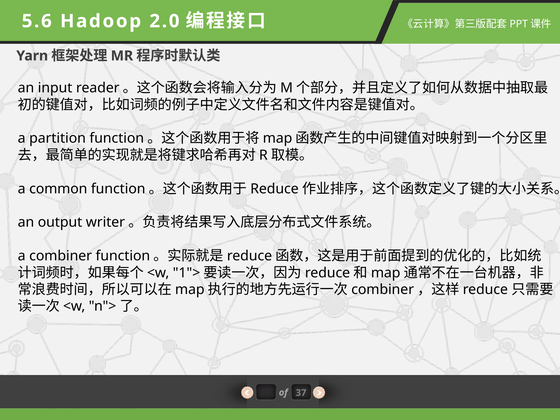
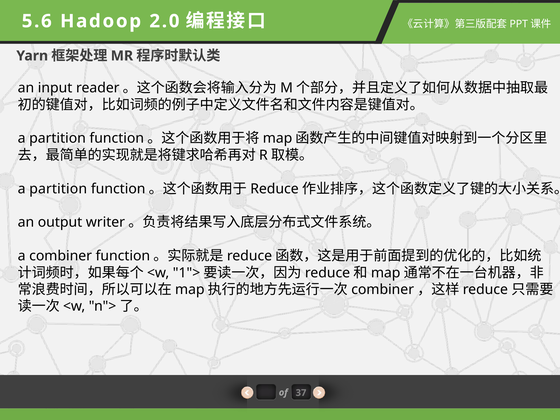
common at (58, 189): common -> partition
